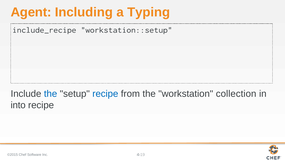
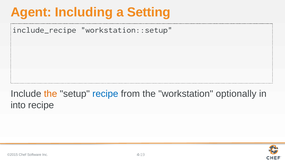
Typing: Typing -> Setting
the at (51, 94) colour: blue -> orange
collection: collection -> optionally
